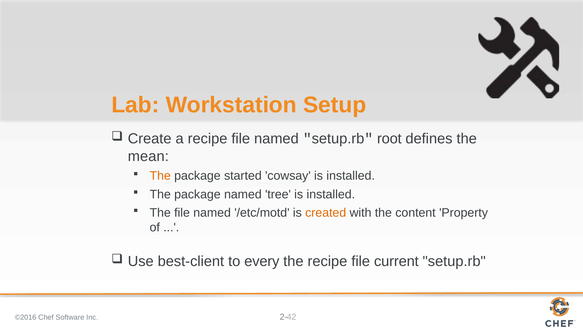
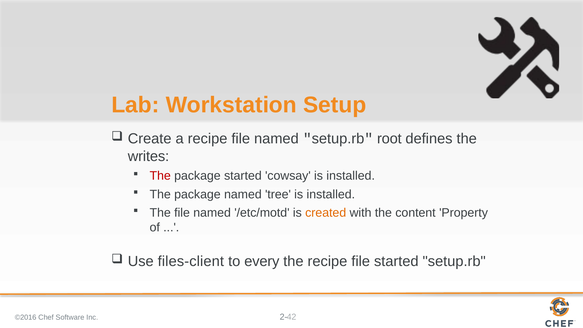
mean: mean -> writes
The at (160, 176) colour: orange -> red
best-client: best-client -> files-client
file current: current -> started
